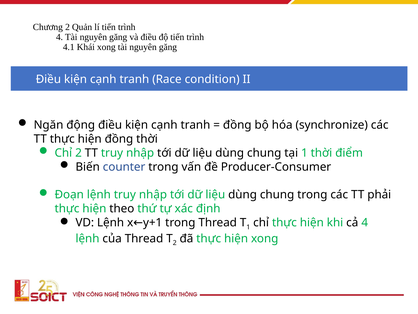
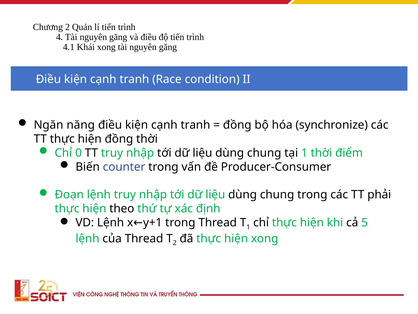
động: động -> năng
Chỉ 2: 2 -> 0
cả 4: 4 -> 5
